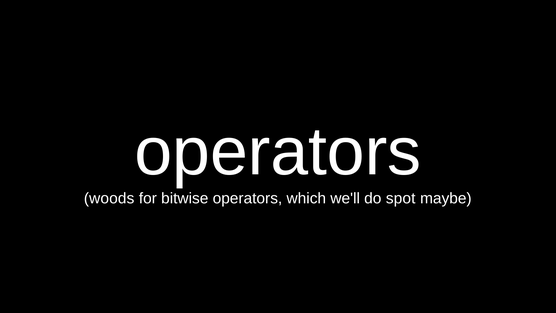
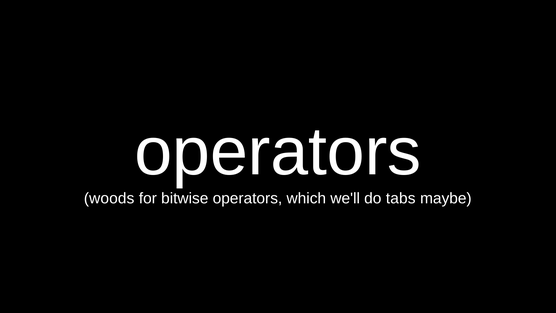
spot: spot -> tabs
